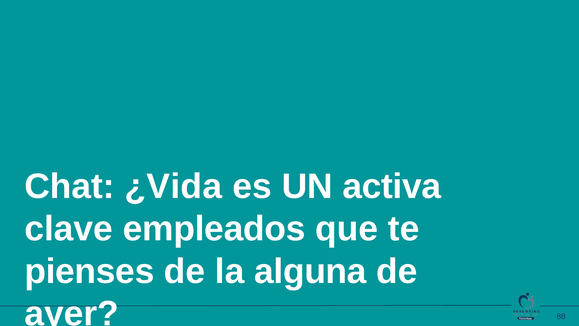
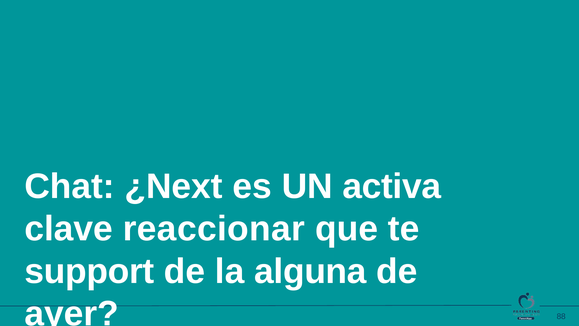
¿Vida: ¿Vida -> ¿Next
empleados: empleados -> reaccionar
pienses: pienses -> support
